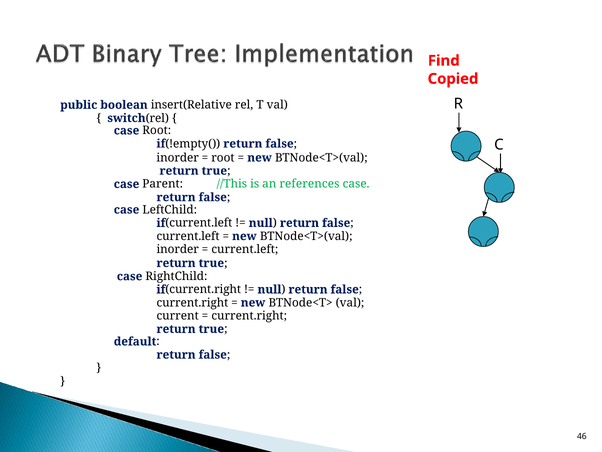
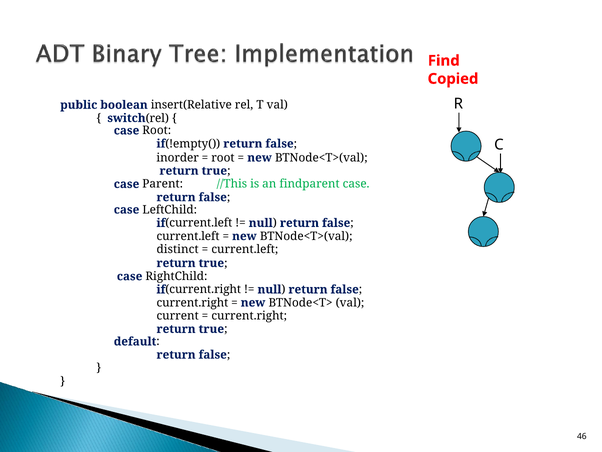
references: references -> findparent
inorder at (178, 249): inorder -> distinct
